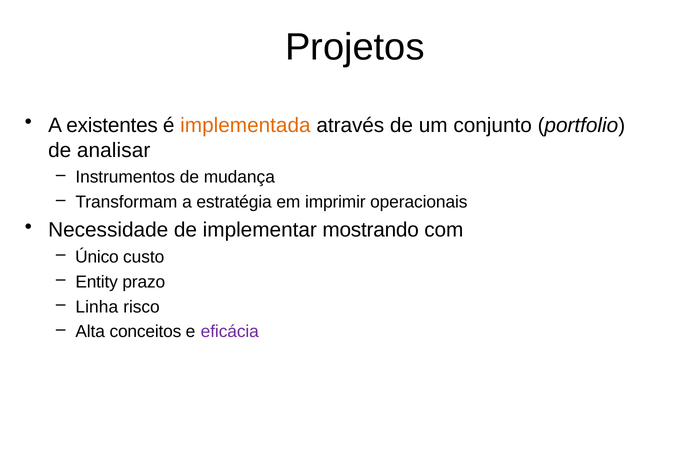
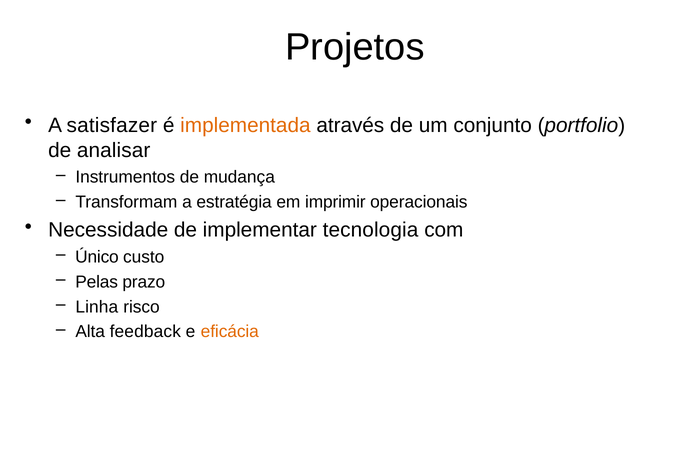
existentes: existentes -> satisfazer
mostrando: mostrando -> tecnologia
Entity: Entity -> Pelas
conceitos: conceitos -> feedback
eficácia colour: purple -> orange
